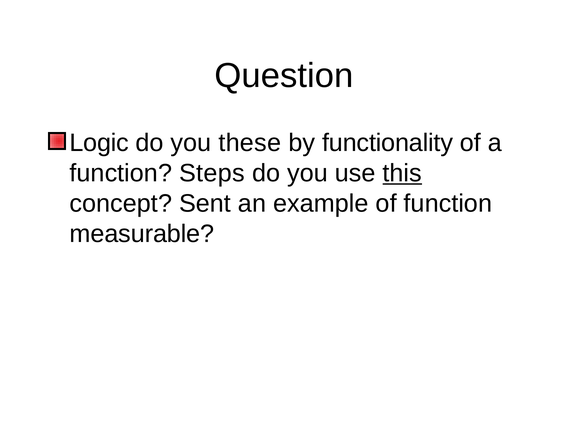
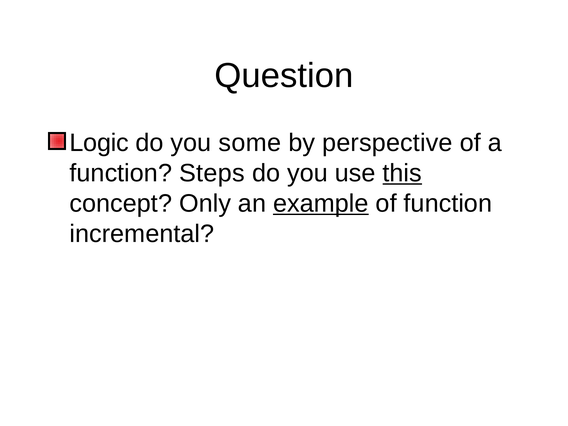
these: these -> some
functionality: functionality -> perspective
Sent: Sent -> Only
example underline: none -> present
measurable: measurable -> incremental
